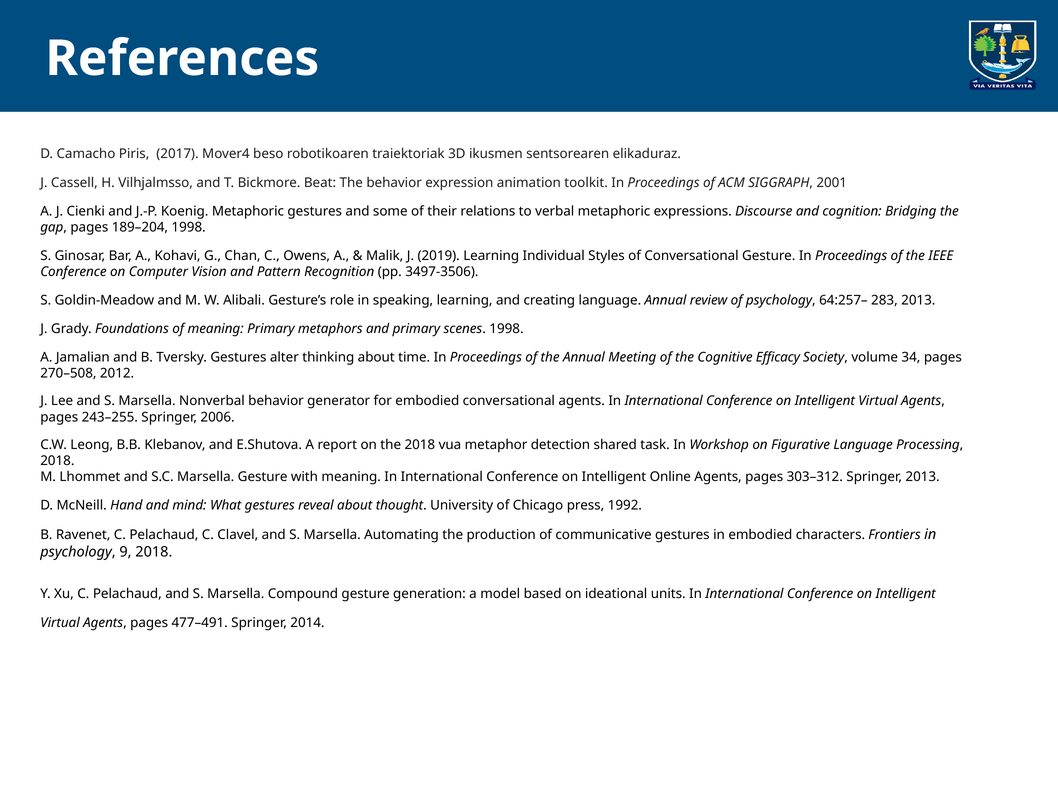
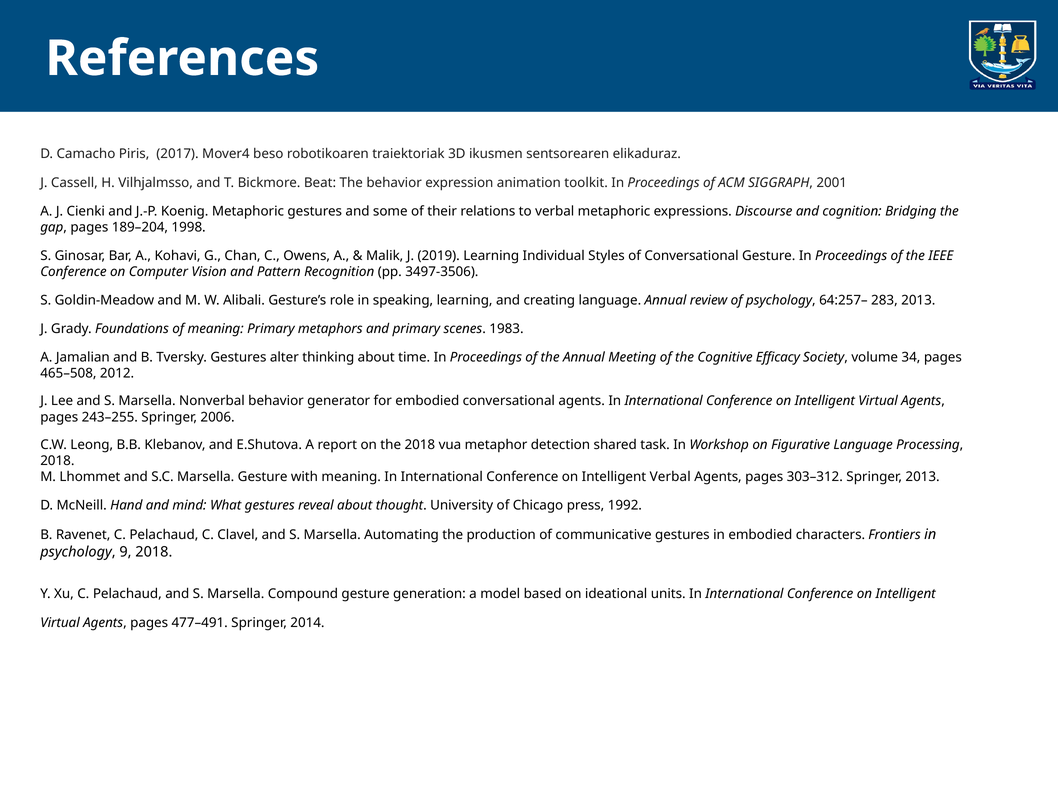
scenes 1998: 1998 -> 1983
270–508: 270–508 -> 465–508
Intelligent Online: Online -> Verbal
